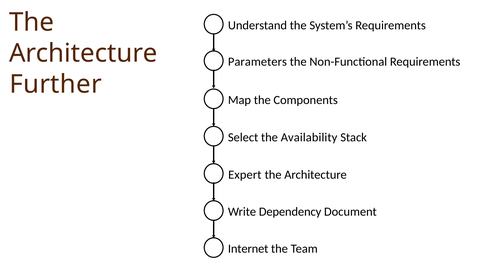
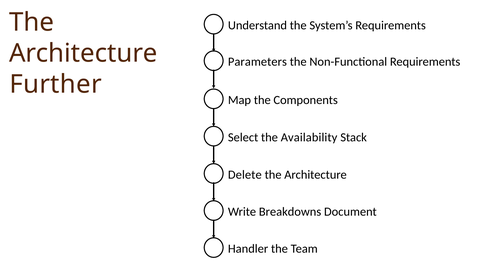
Expert: Expert -> Delete
Dependency: Dependency -> Breakdowns
Internet: Internet -> Handler
